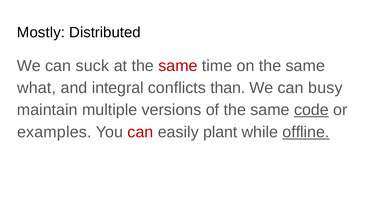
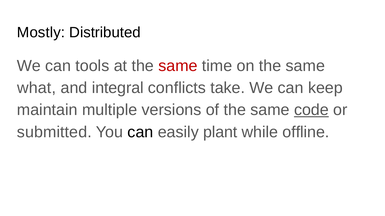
suck: suck -> tools
than: than -> take
busy: busy -> keep
examples: examples -> submitted
can at (140, 132) colour: red -> black
offline underline: present -> none
